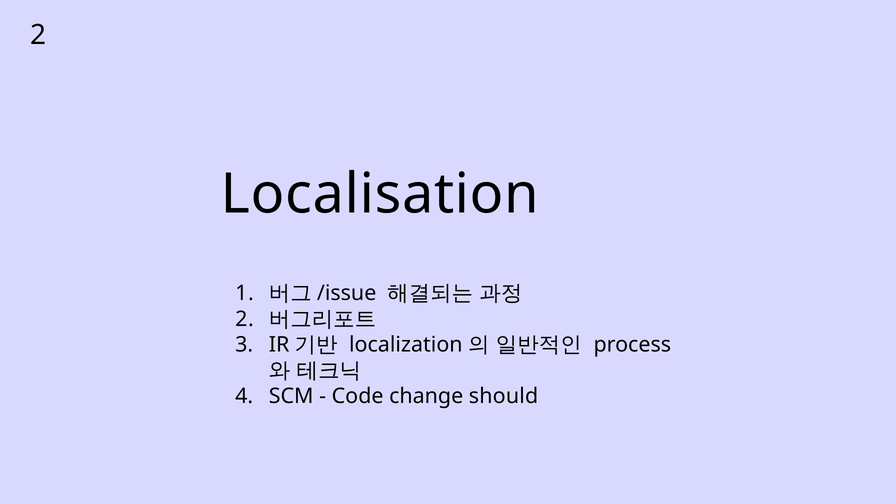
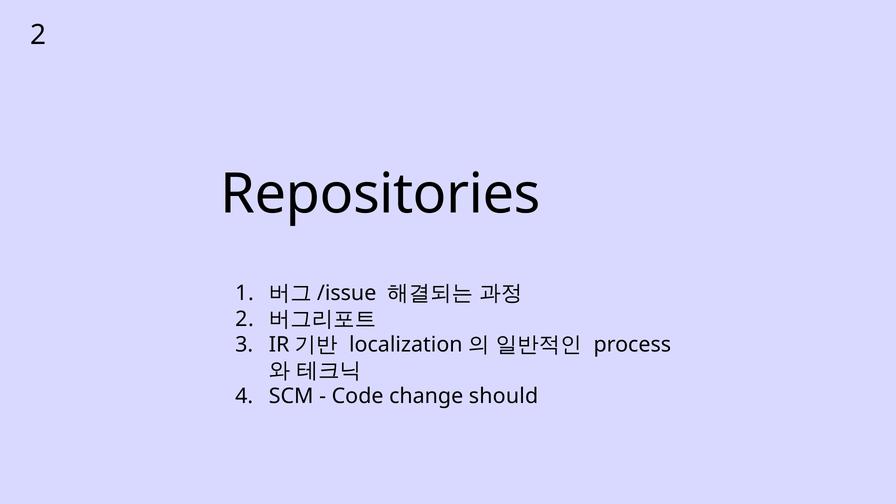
Localisation: Localisation -> Repositories
